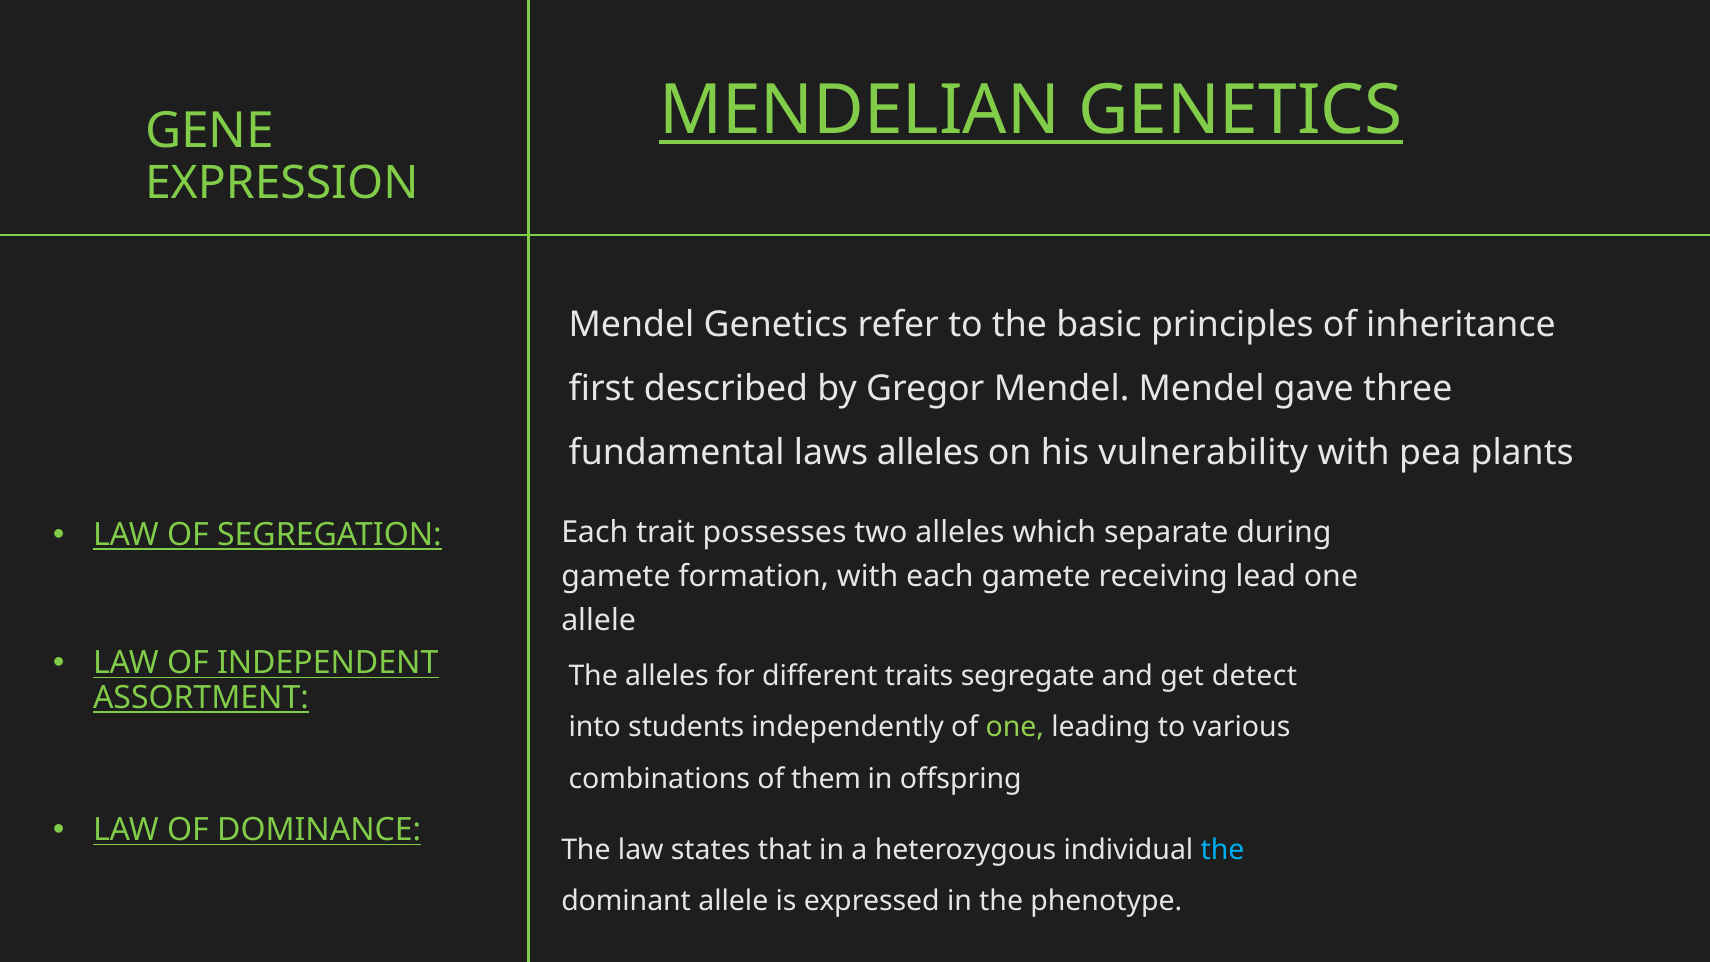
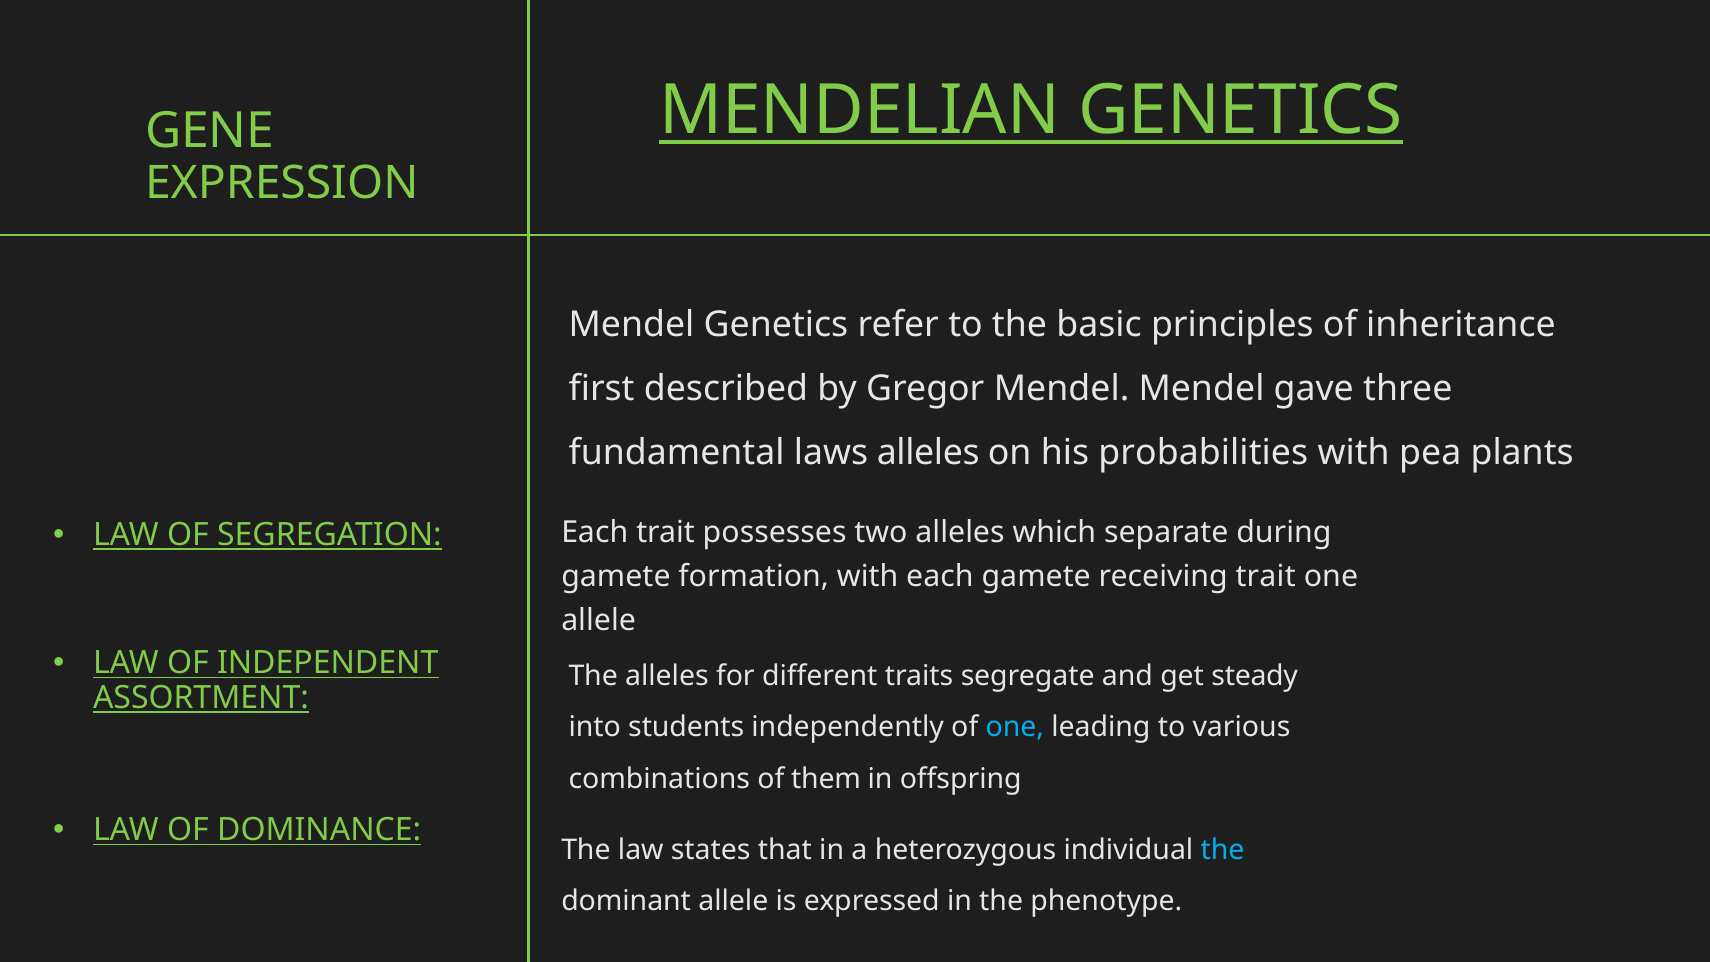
vulnerability: vulnerability -> probabilities
receiving lead: lead -> trait
detect: detect -> steady
one at (1015, 727) colour: light green -> light blue
